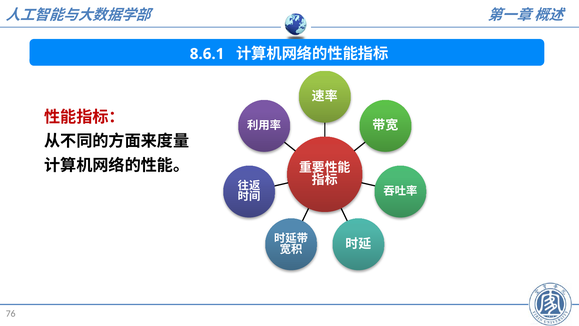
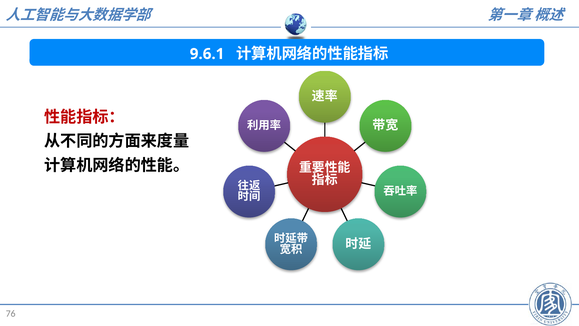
8.6.1: 8.6.1 -> 9.6.1
